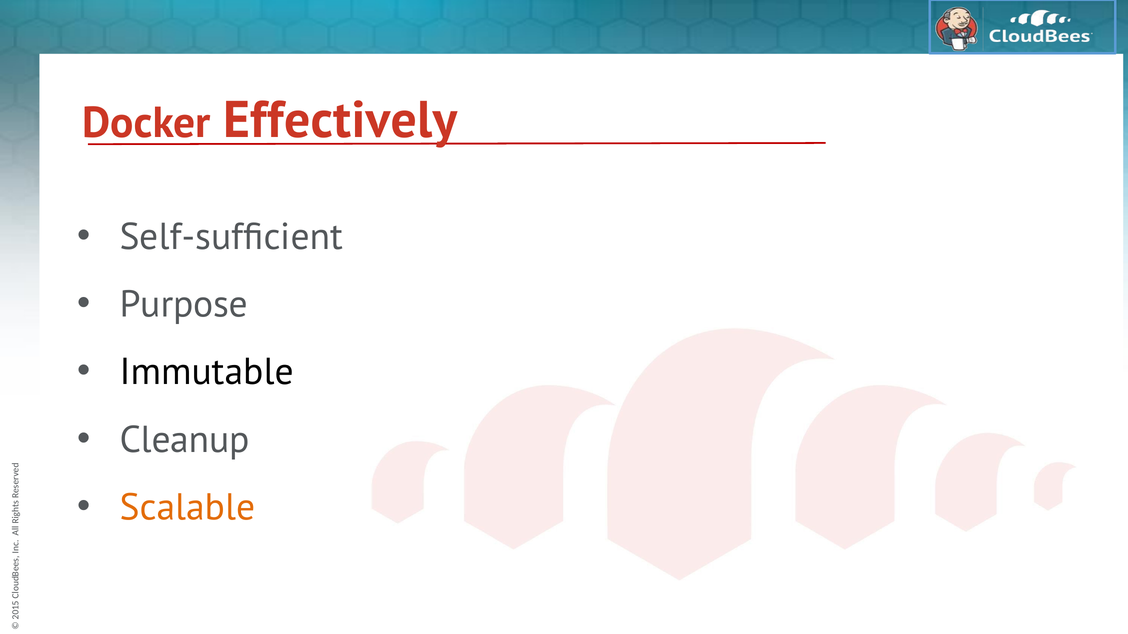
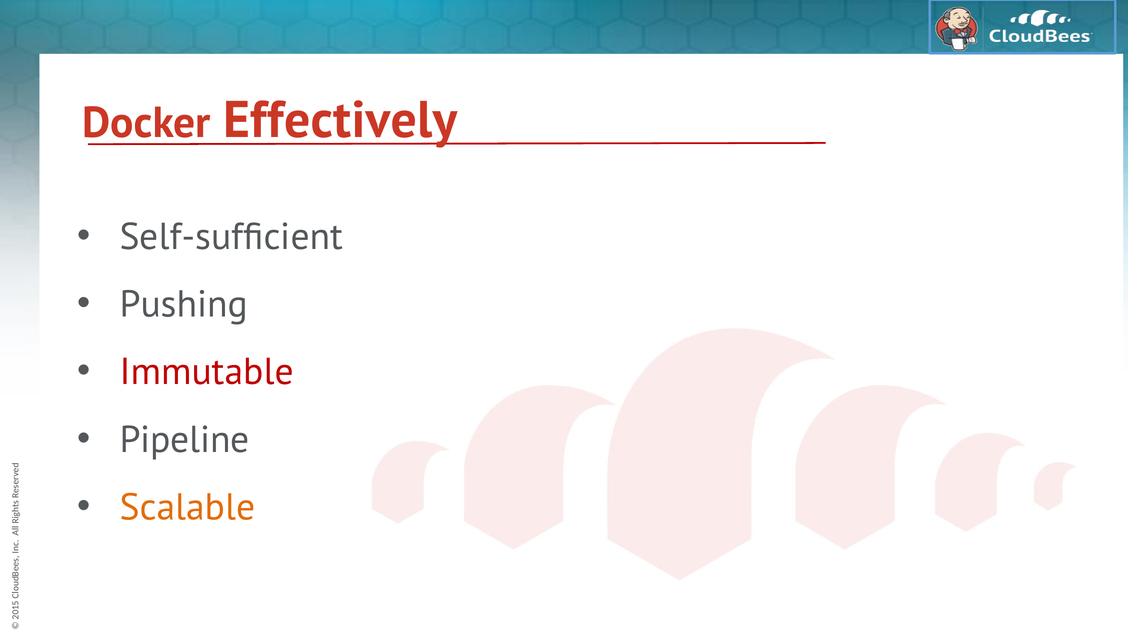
Purpose: Purpose -> Pushing
Immutable colour: black -> red
Cleanup: Cleanup -> Pipeline
